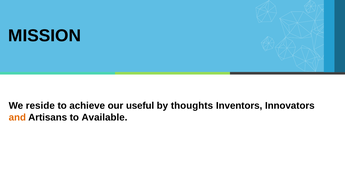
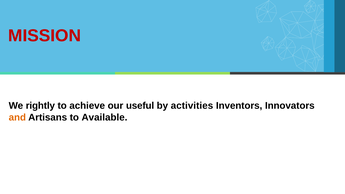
MISSION colour: black -> red
reside: reside -> rightly
thoughts: thoughts -> activities
